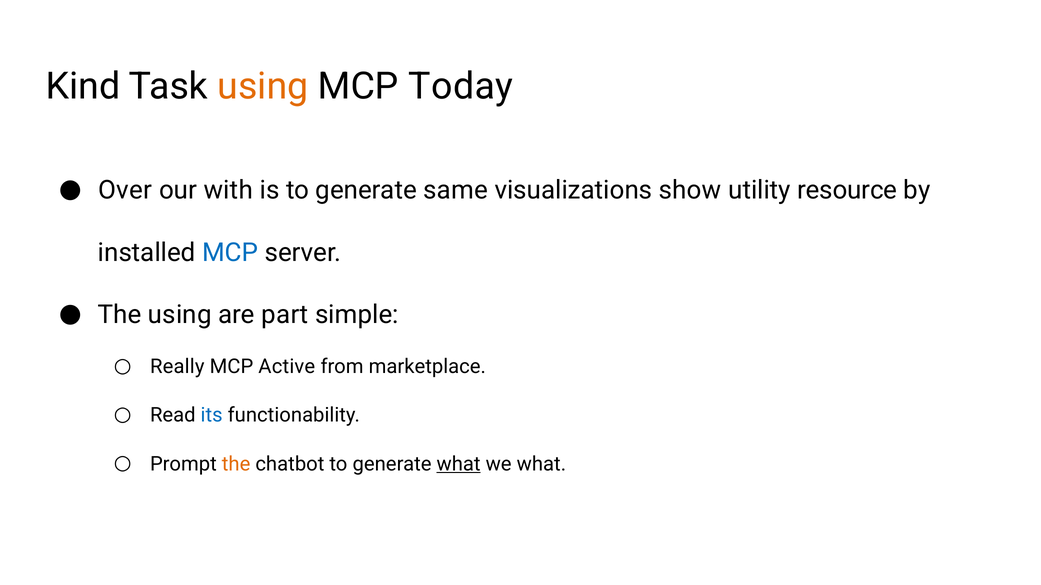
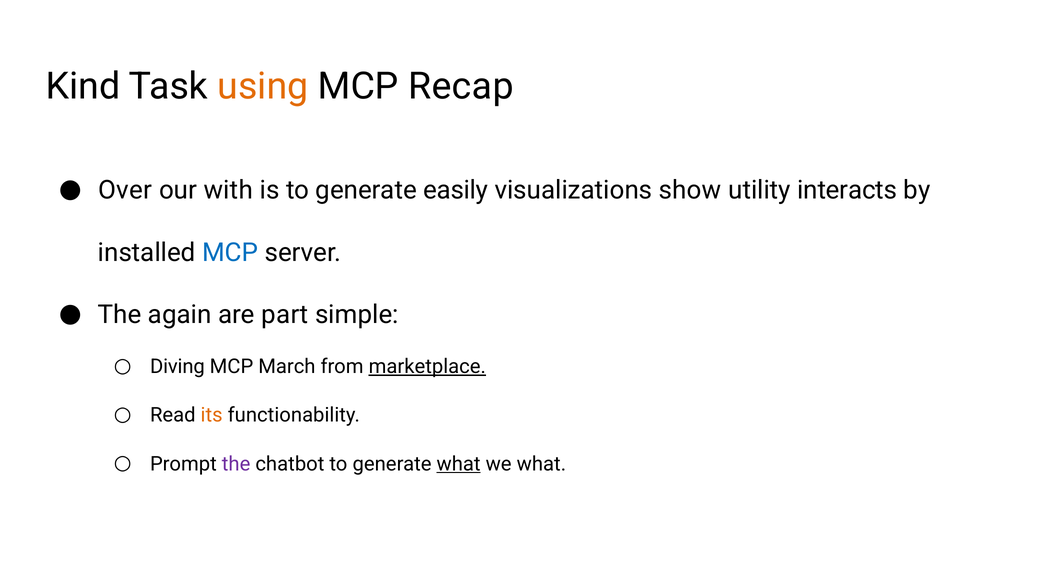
Today: Today -> Recap
same: same -> easily
resource: resource -> interacts
The using: using -> again
Really: Really -> Diving
Active: Active -> March
marketplace underline: none -> present
its colour: blue -> orange
the at (236, 464) colour: orange -> purple
